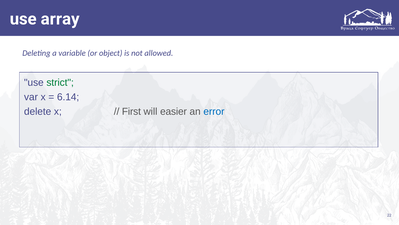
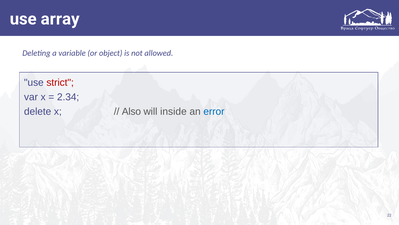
strict colour: green -> red
6.14: 6.14 -> 2.34
First: First -> Also
easier: easier -> inside
